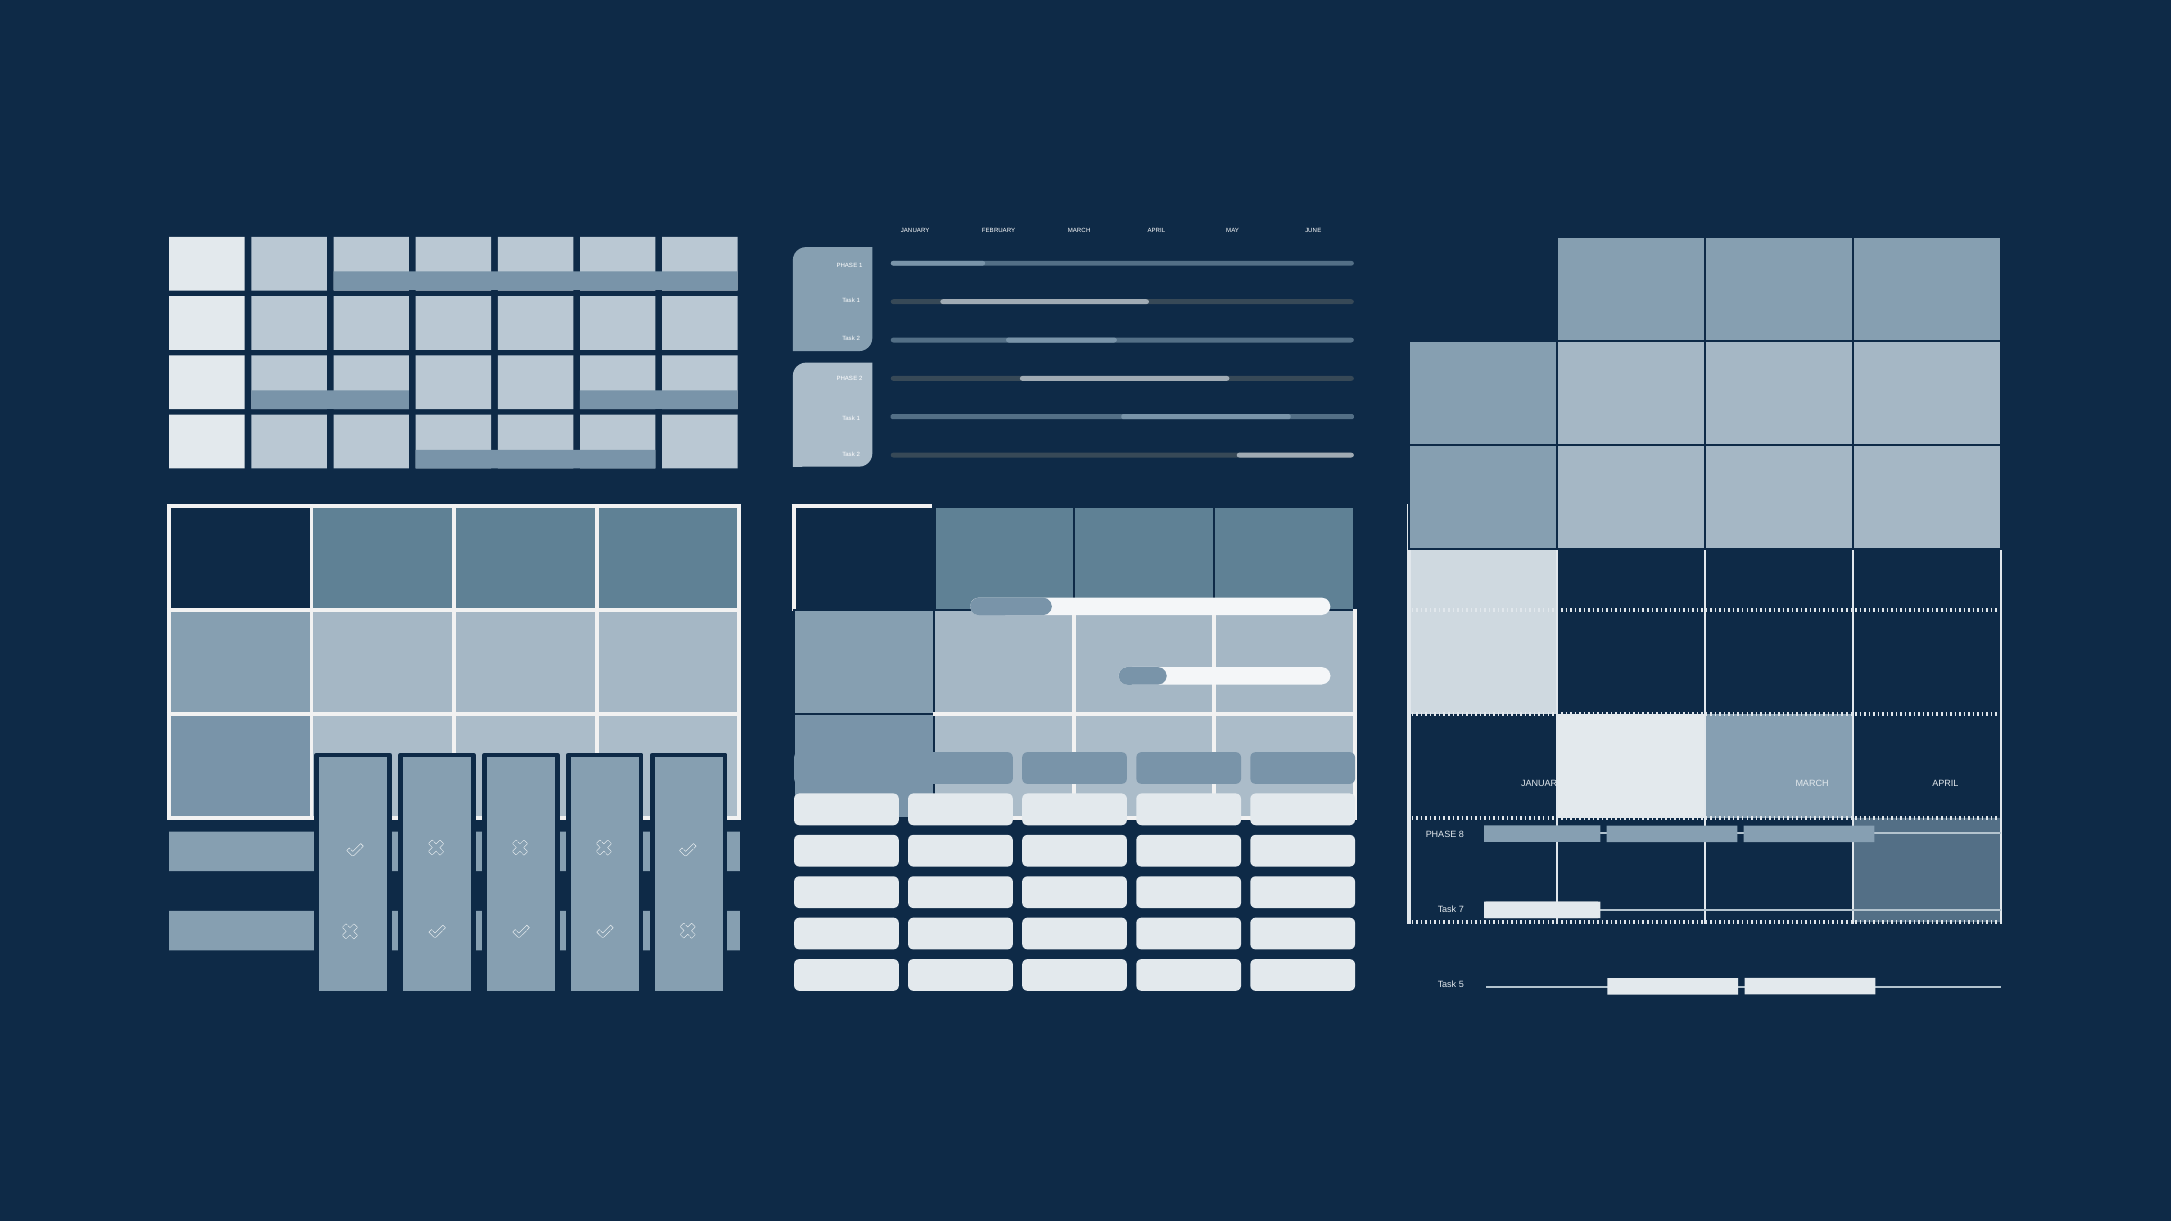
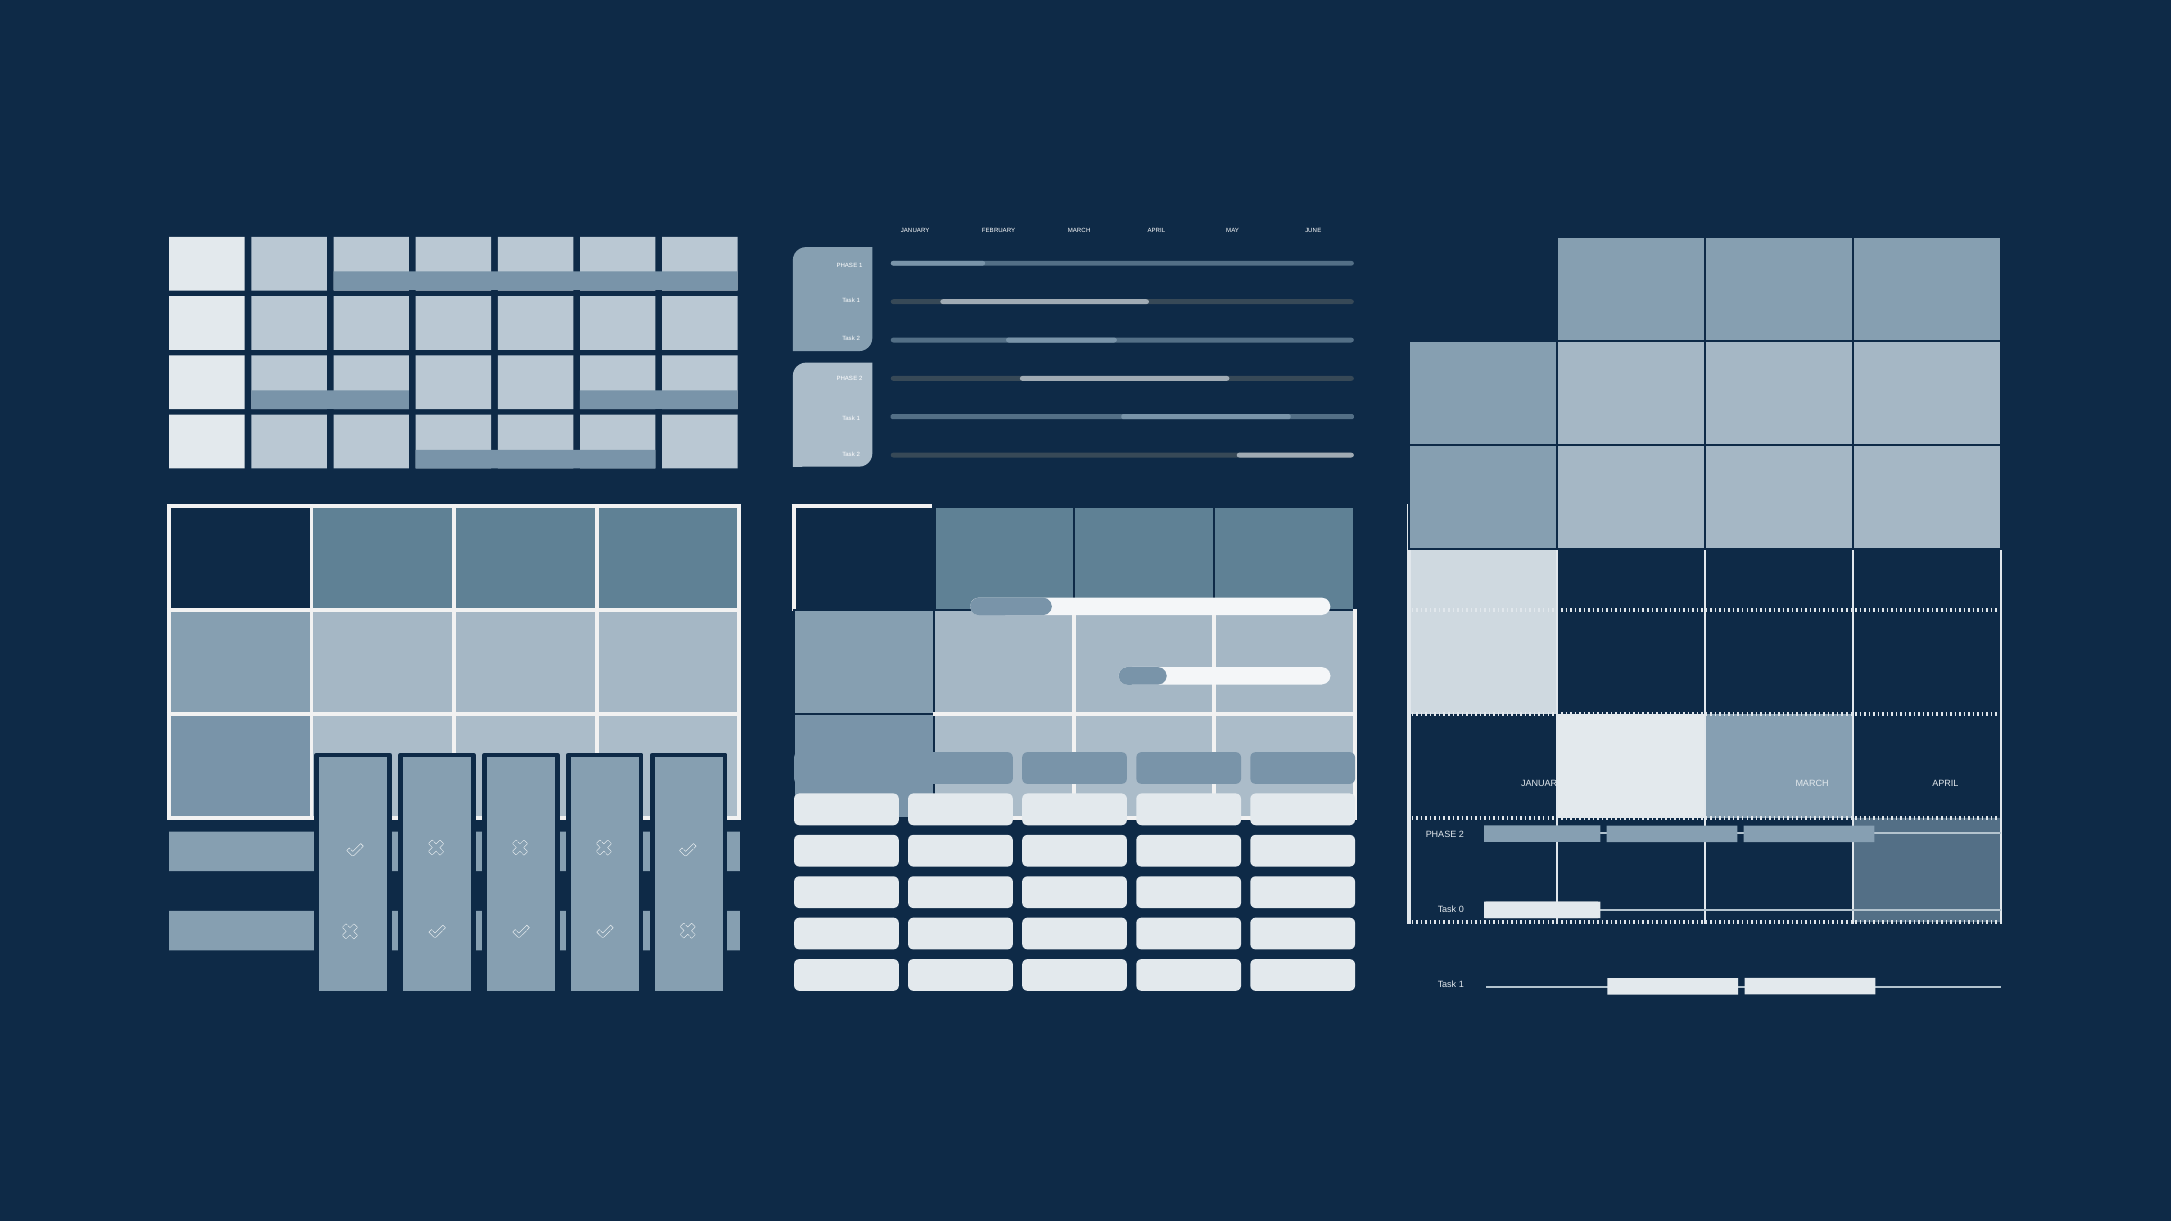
8 at (1461, 834): 8 -> 2
7: 7 -> 0
5 at (1461, 984): 5 -> 1
